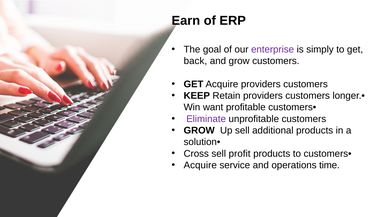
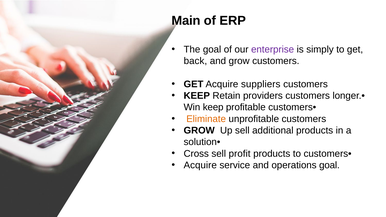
Earn: Earn -> Main
Acquire providers: providers -> suppliers
Win want: want -> keep
Eliminate colour: purple -> orange
operations time: time -> goal
